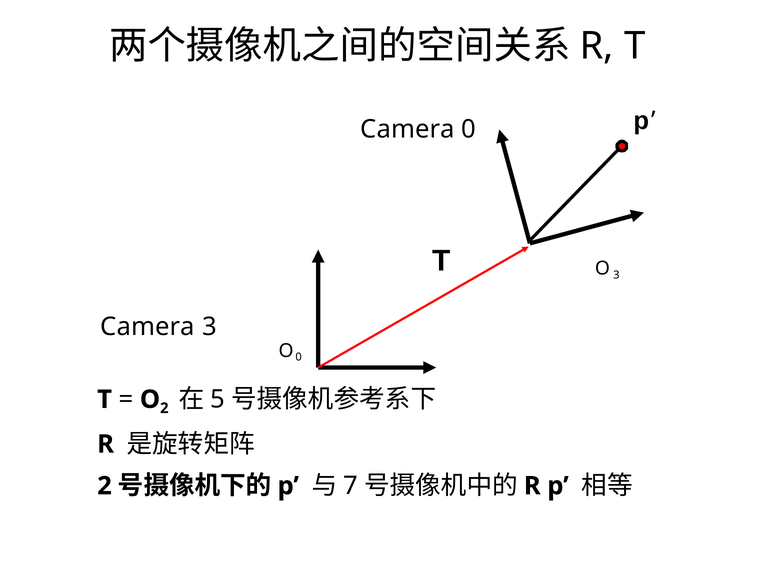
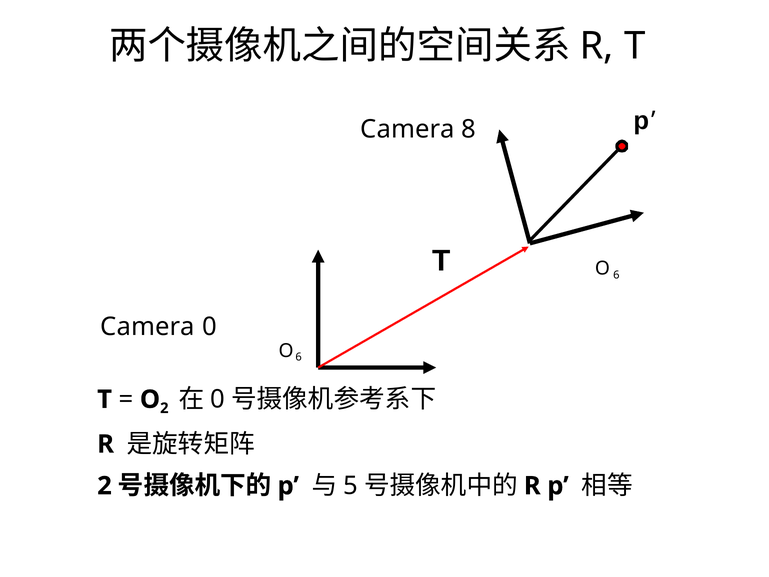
Camera 0: 0 -> 8
3 at (616, 275): 3 -> 6
Camera 3: 3 -> 0
0 at (299, 357): 0 -> 6
5 at (218, 399): 5 -> 0
7: 7 -> 5
